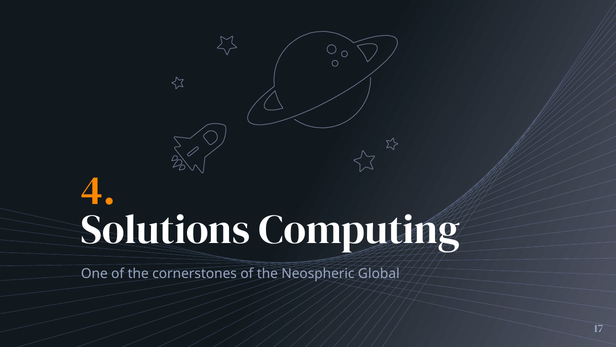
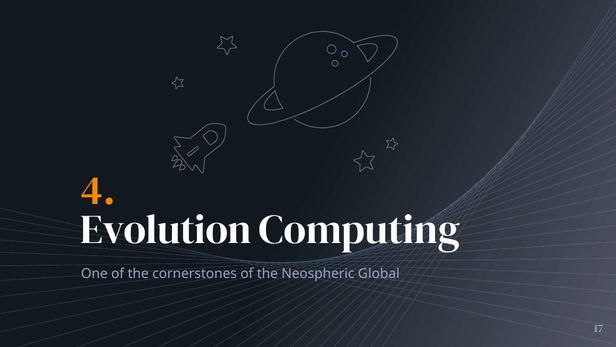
Solutions: Solutions -> Evolution
